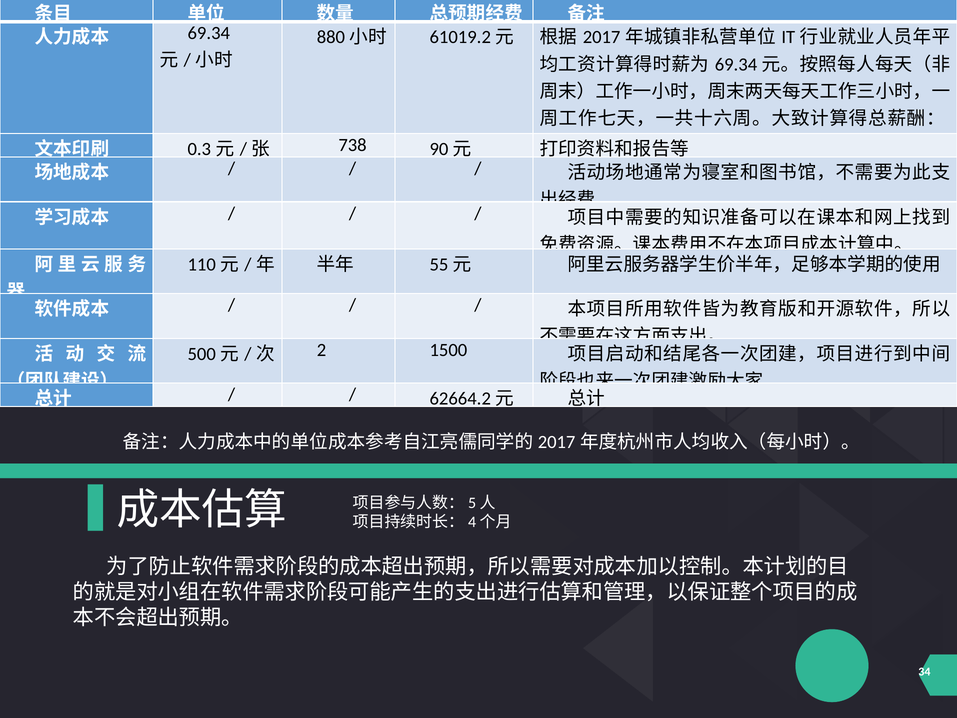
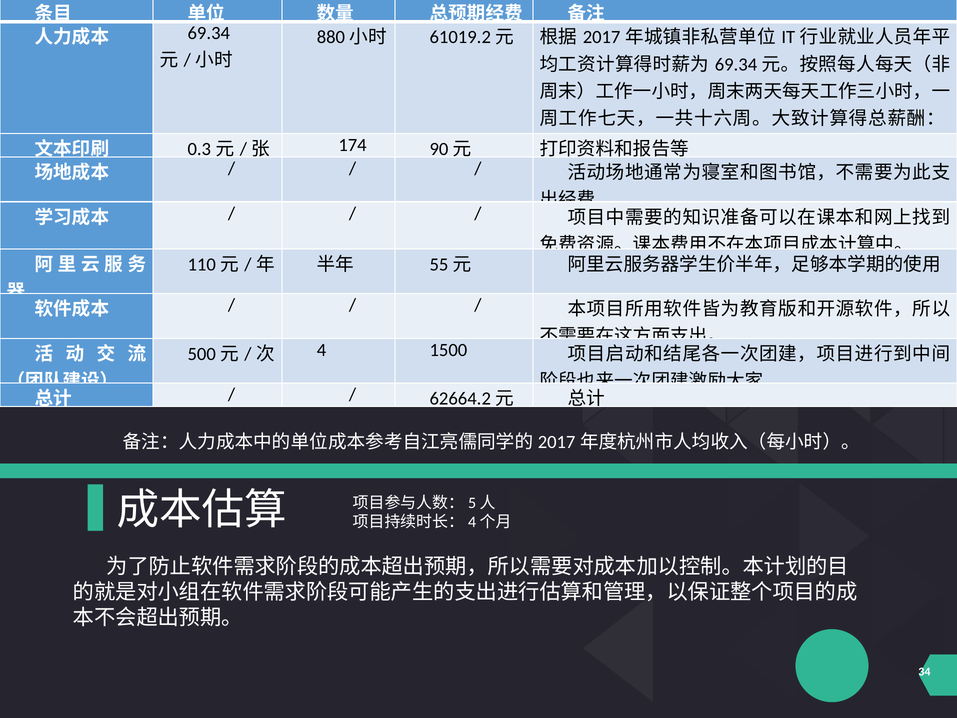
738: 738 -> 174
2: 2 -> 4
